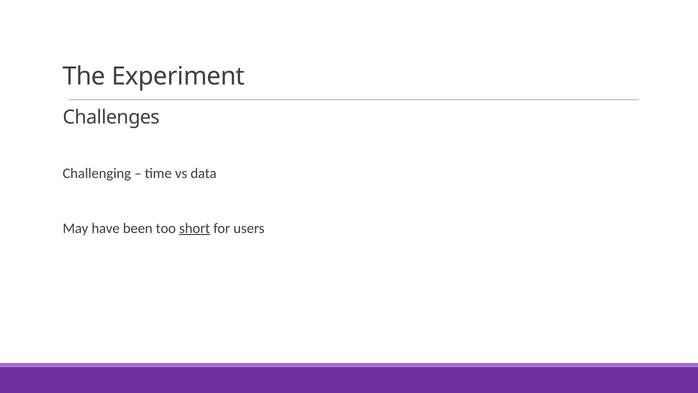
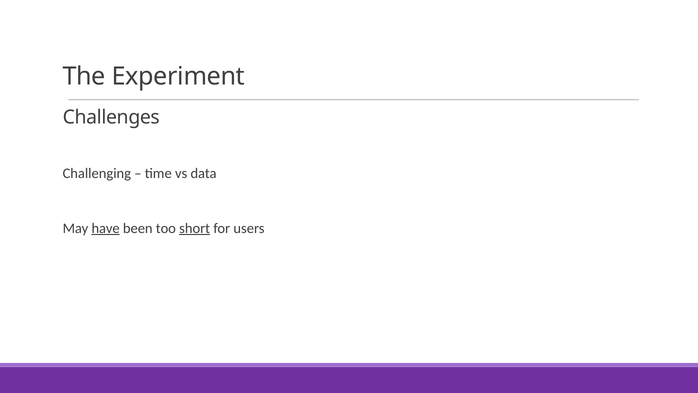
have underline: none -> present
